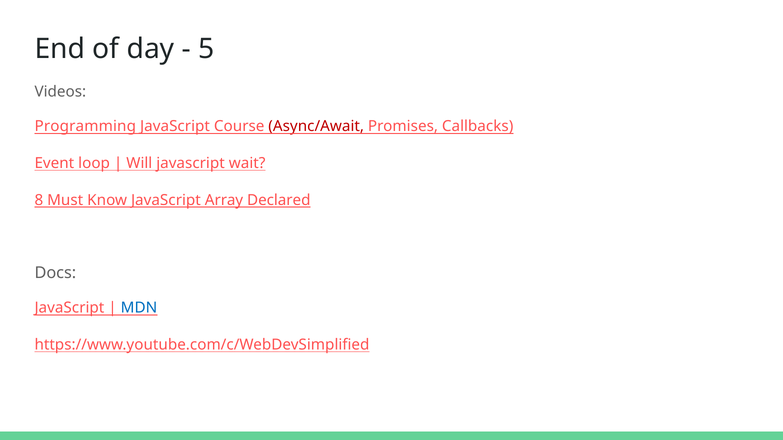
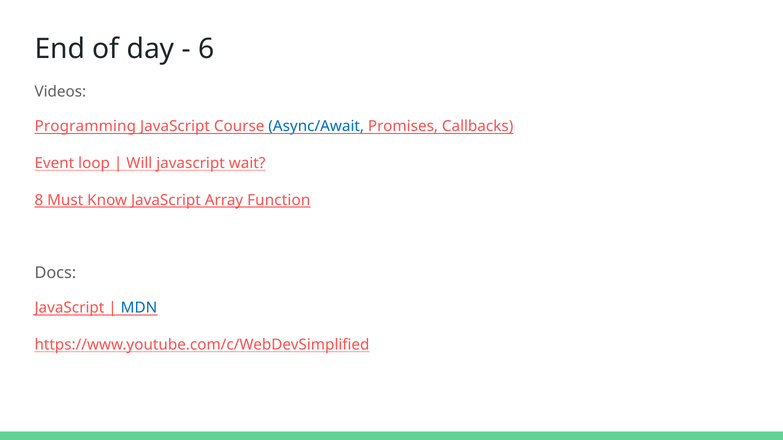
5: 5 -> 6
Async/Await colour: red -> blue
Declared: Declared -> Function
